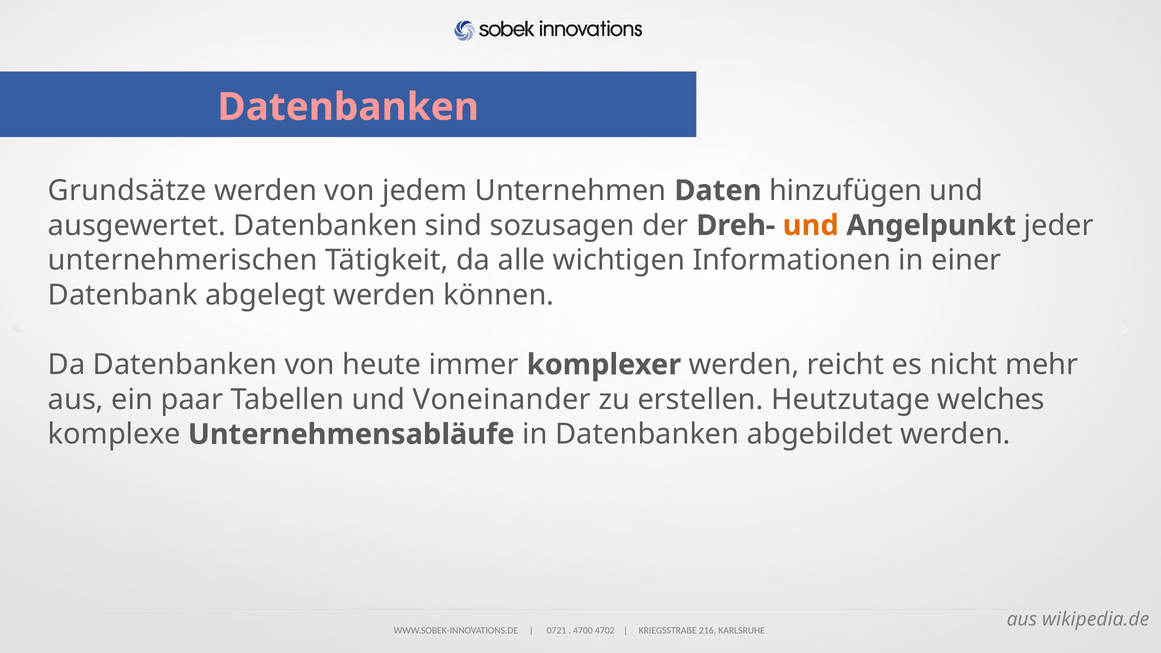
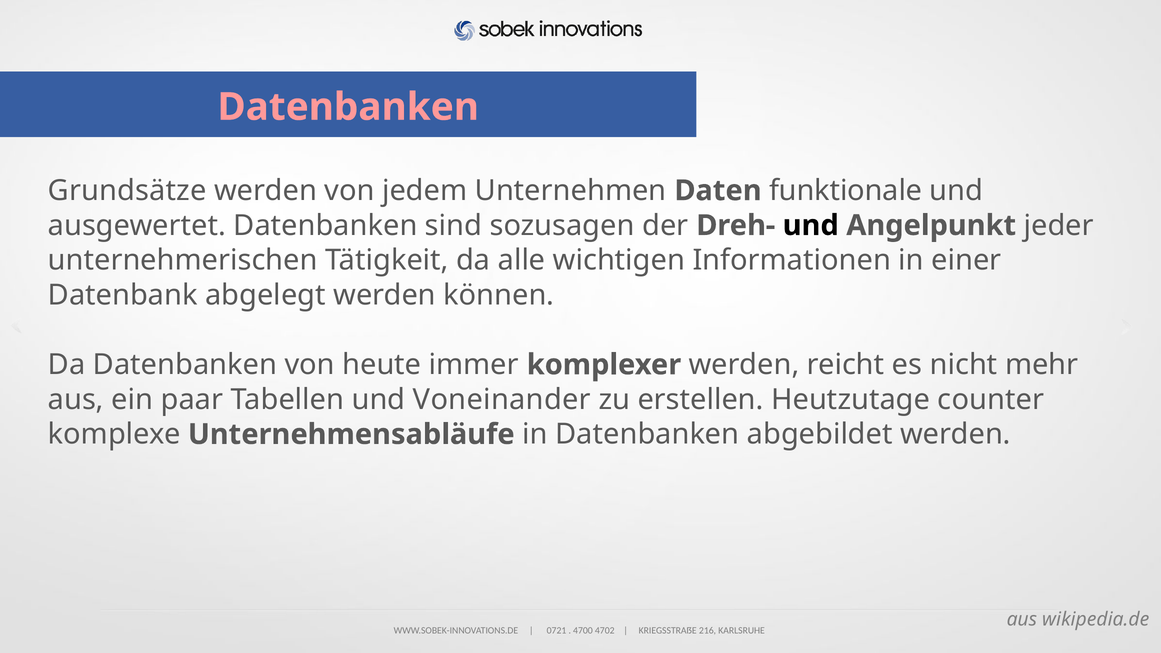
hinzufügen: hinzufügen -> funktionale
und at (811, 225) colour: orange -> black
welches: welches -> counter
